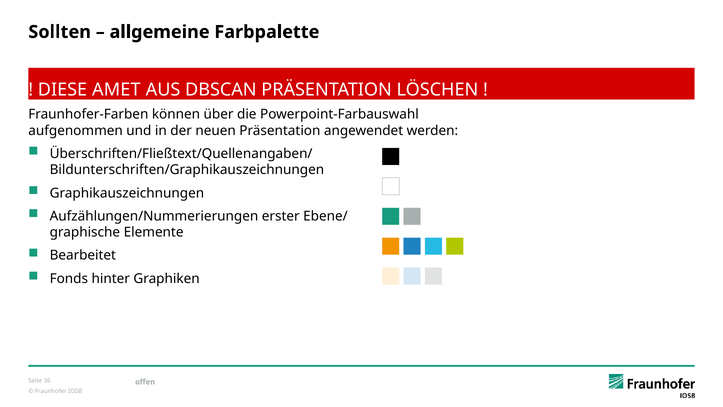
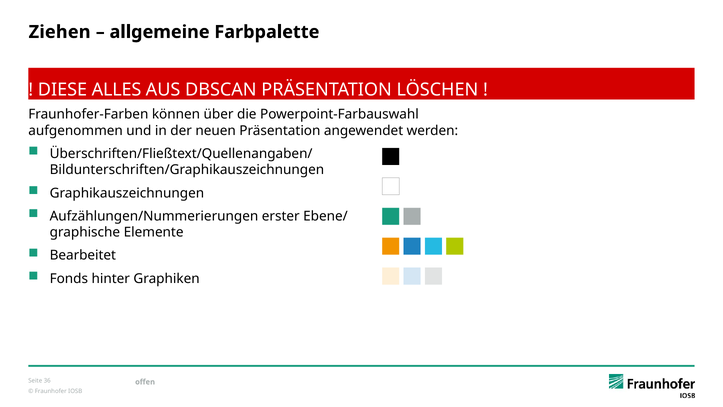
Sollten: Sollten -> Ziehen
AMET: AMET -> ALLES
